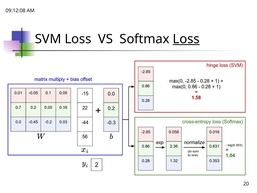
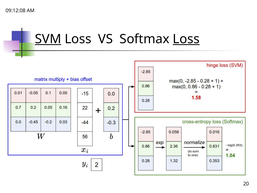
SVM underline: none -> present
